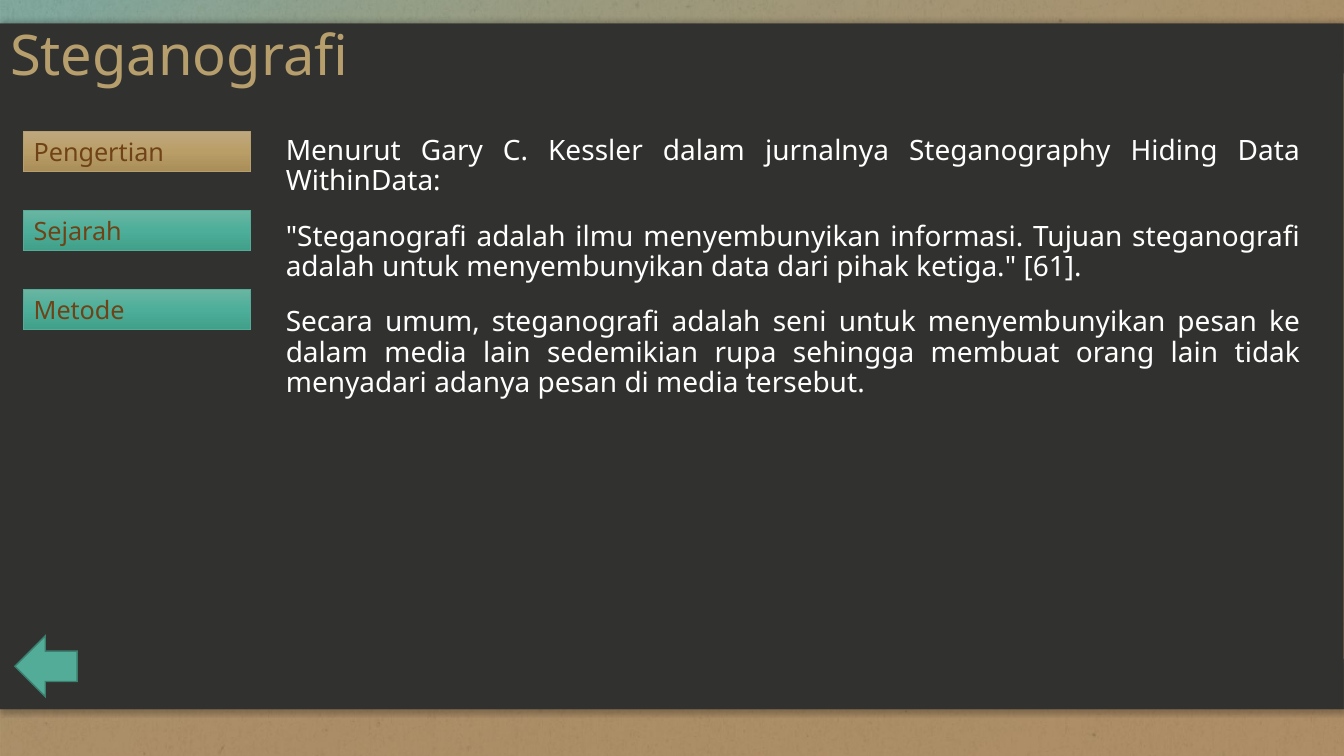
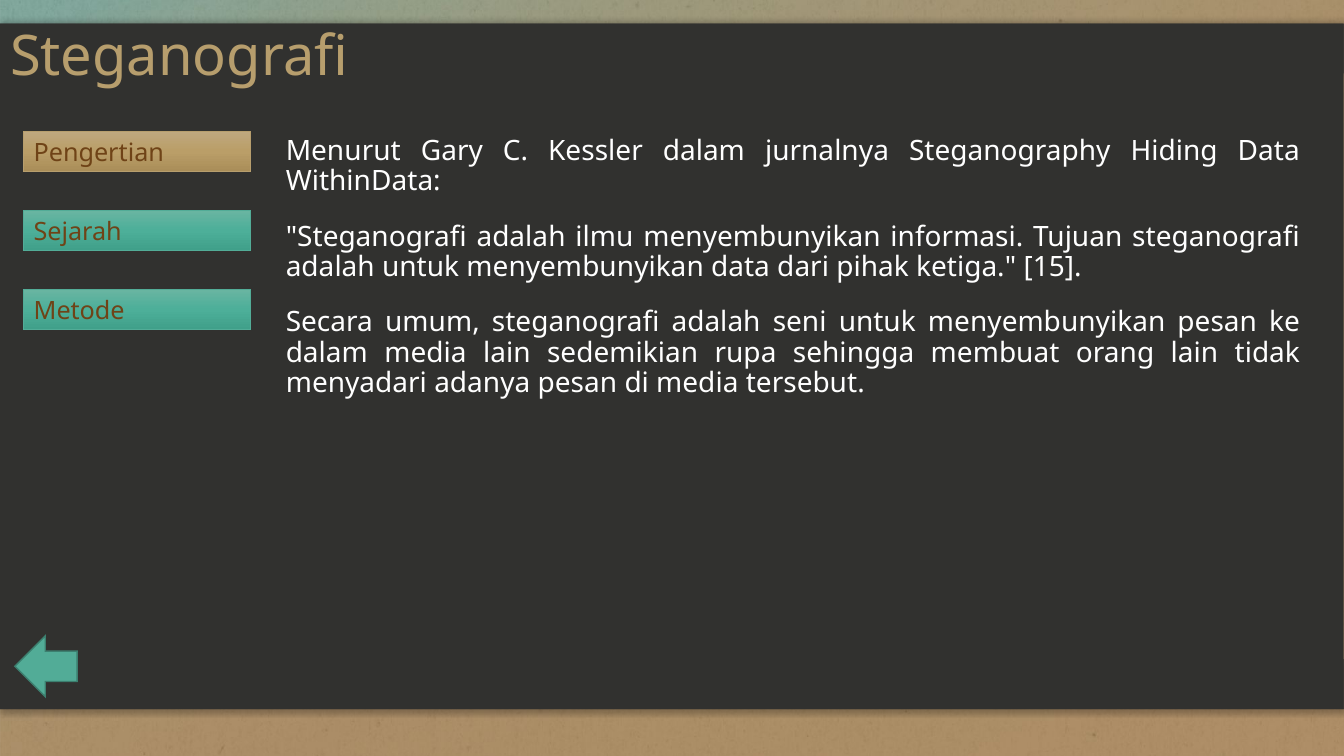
61: 61 -> 15
